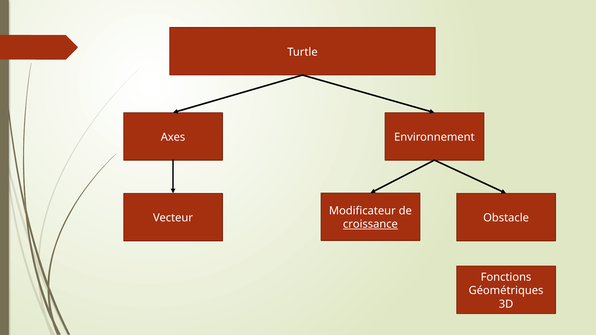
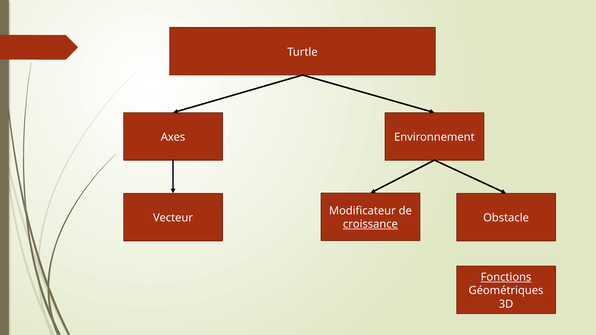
Fonctions underline: none -> present
